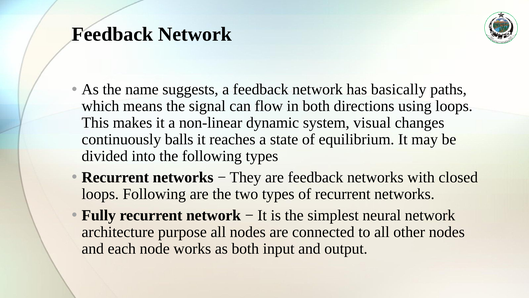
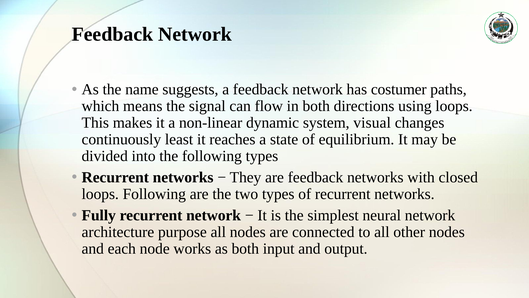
basically: basically -> costumer
balls: balls -> least
